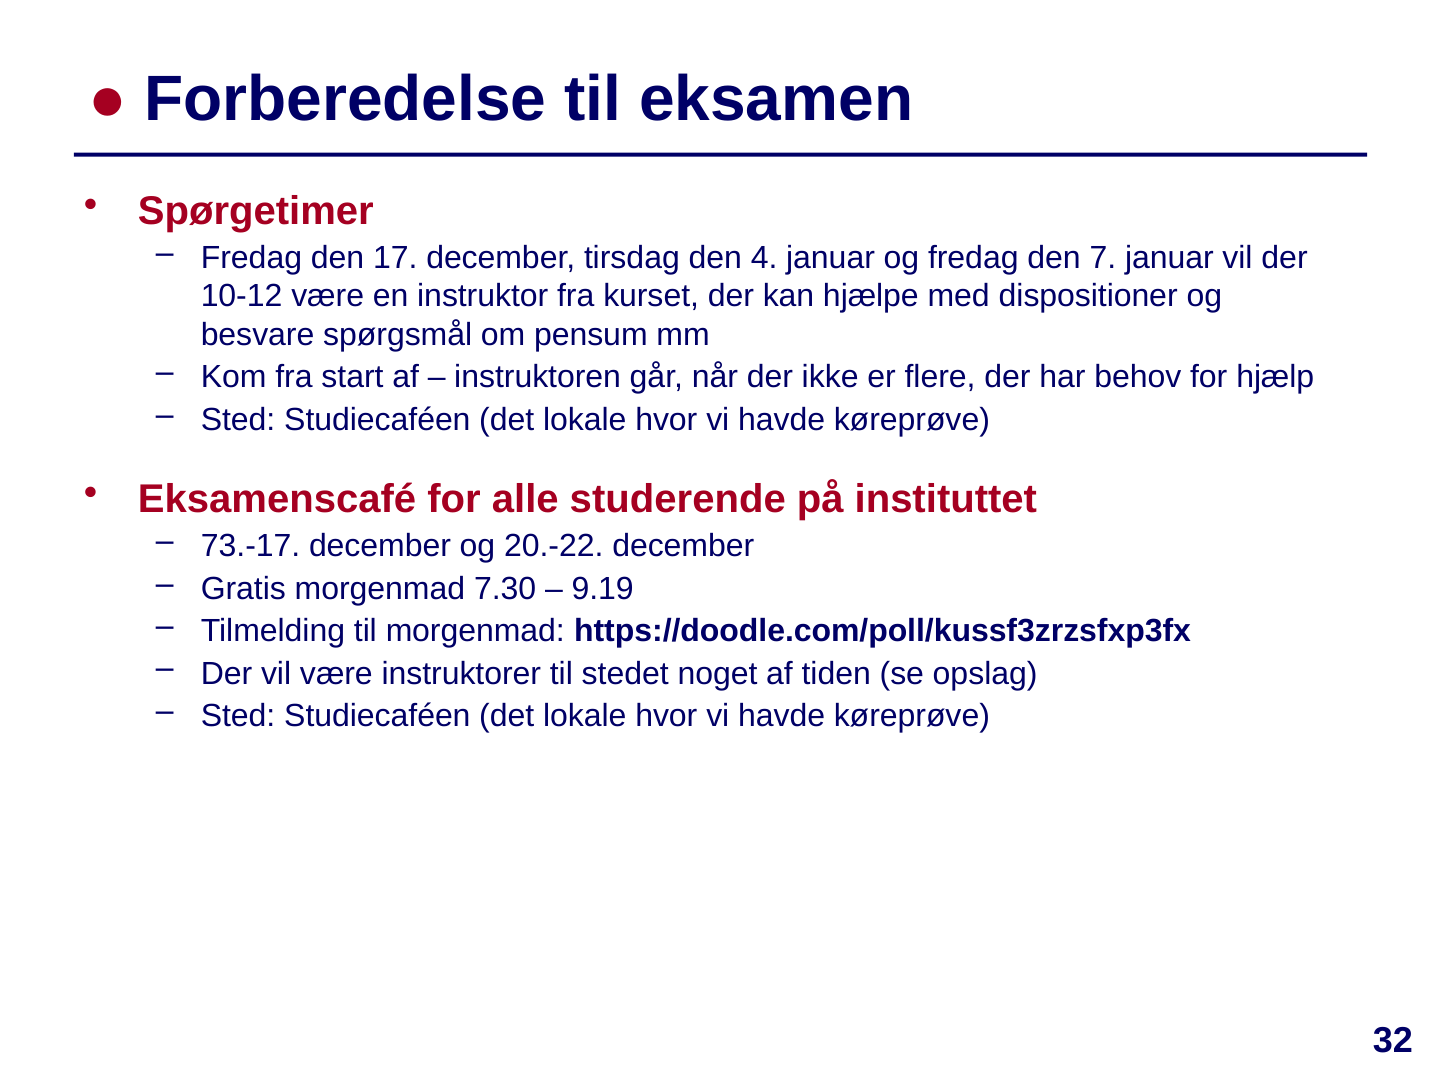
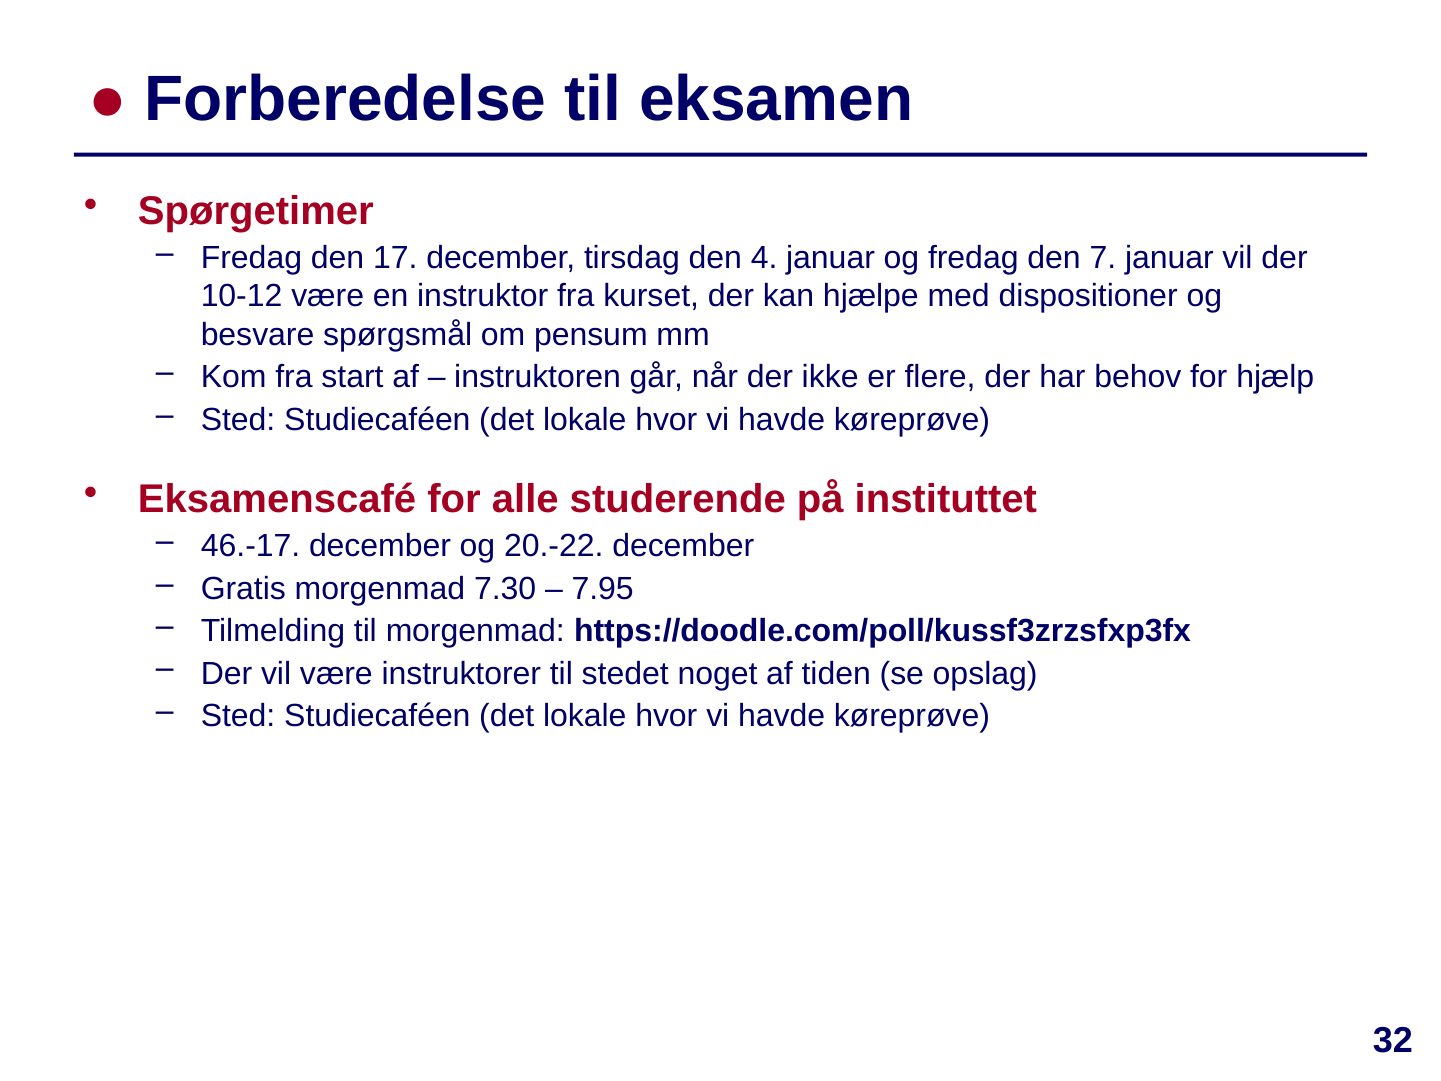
73.-17: 73.-17 -> 46.-17
9.19: 9.19 -> 7.95
